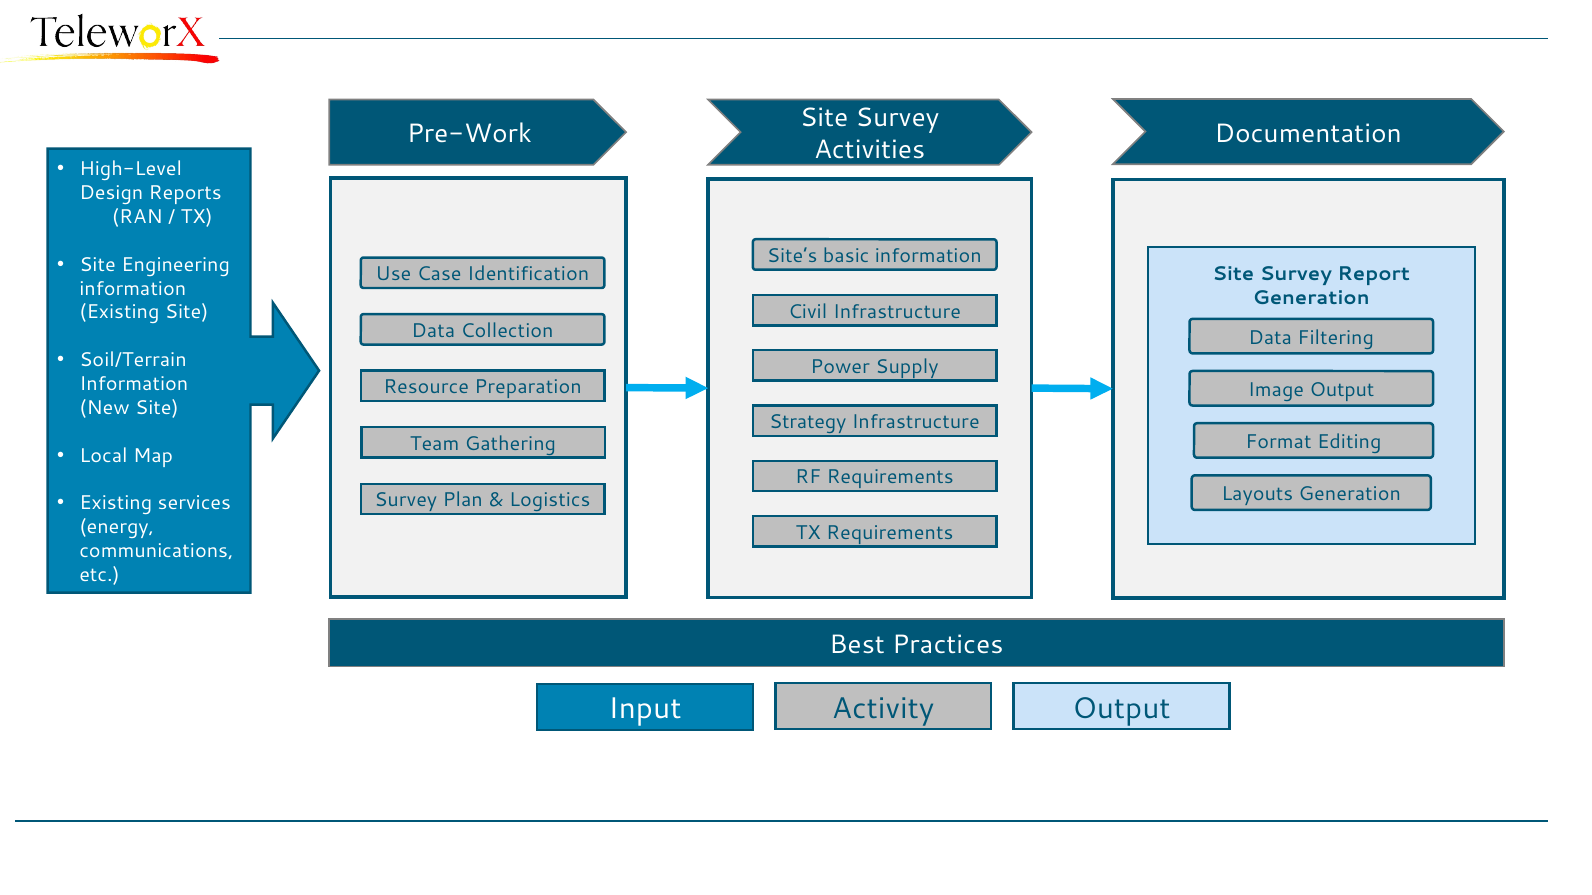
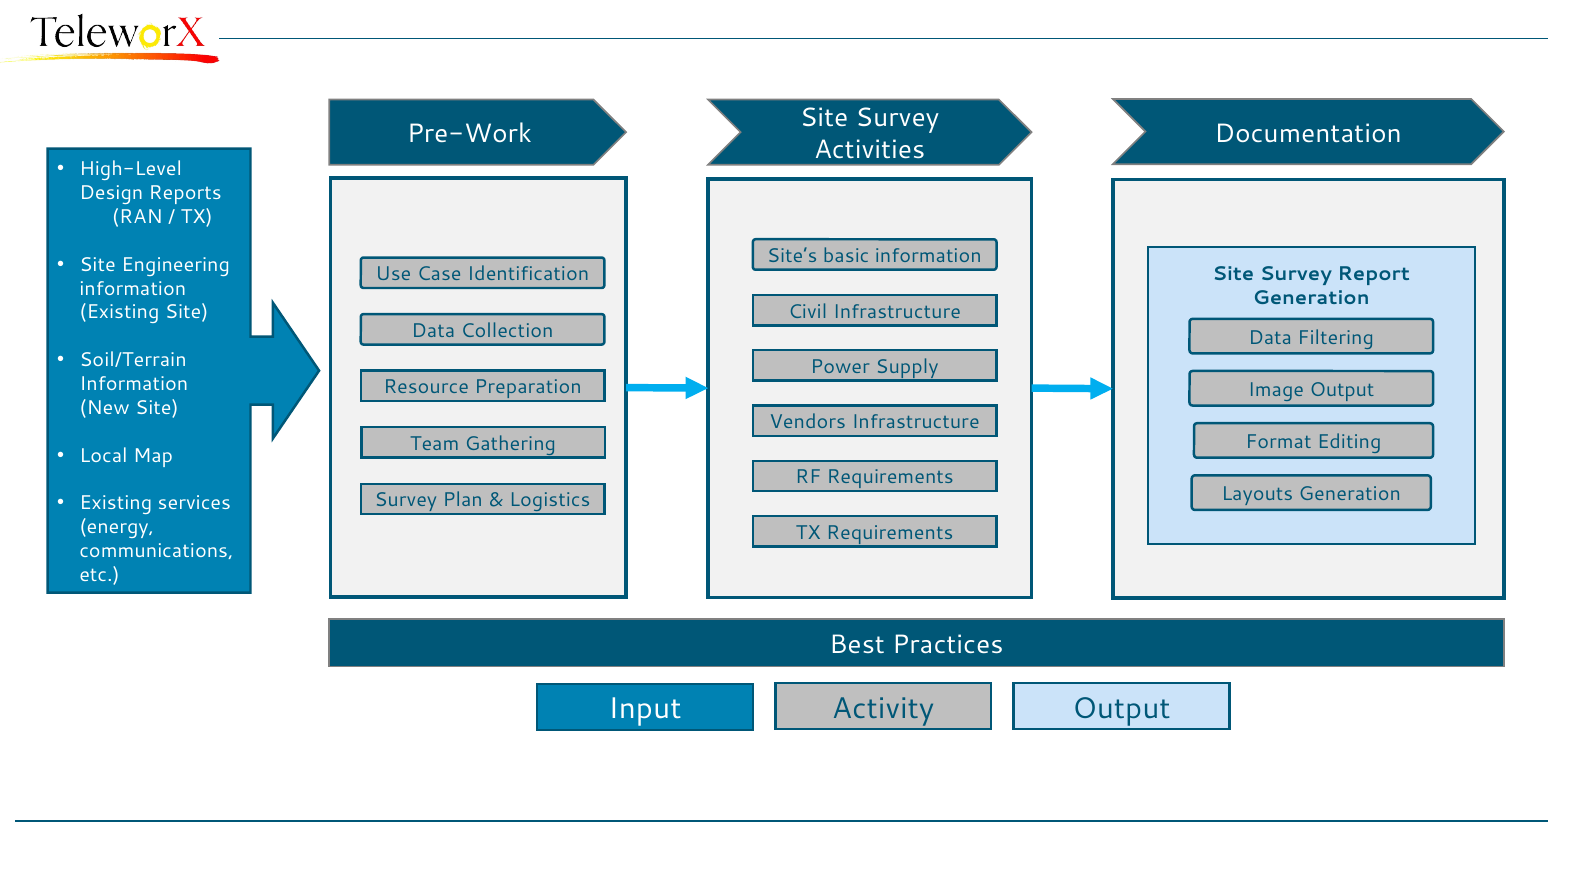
Strategy: Strategy -> Vendors
